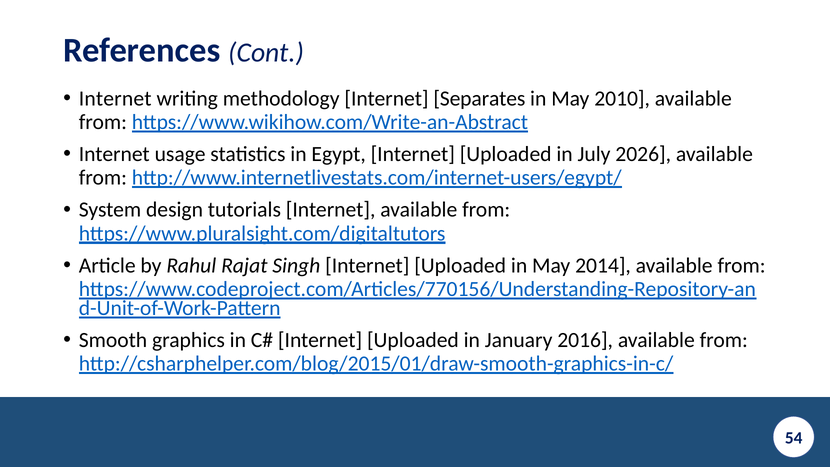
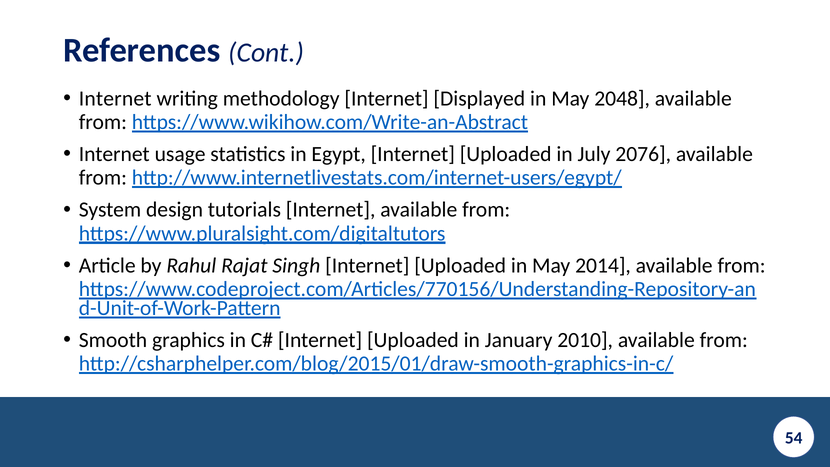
Separates: Separates -> Displayed
2010: 2010 -> 2048
2026: 2026 -> 2076
2016: 2016 -> 2010
